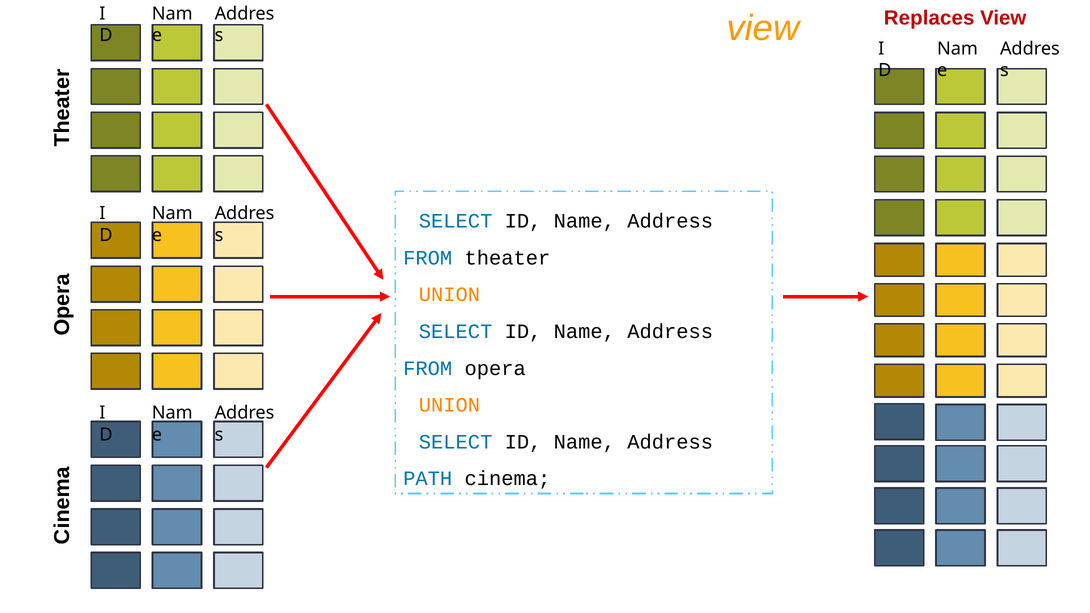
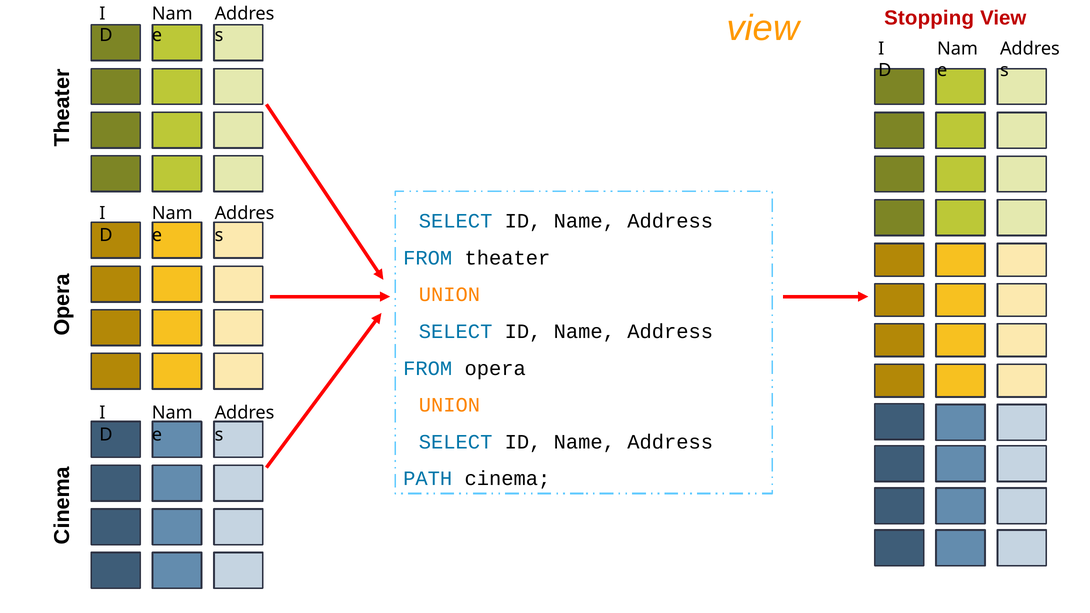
Replaces: Replaces -> Stopping
